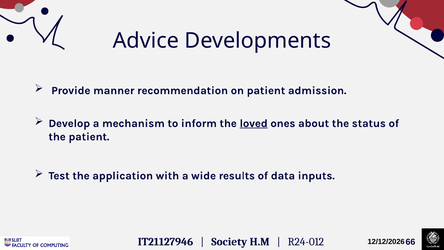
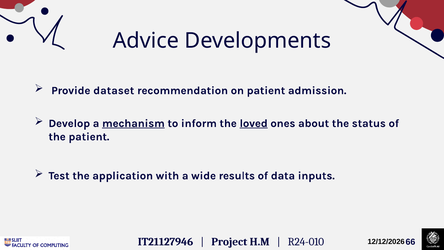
manner: manner -> dataset
mechanism underline: none -> present
Society: Society -> Project
R24-012: R24-012 -> R24-010
